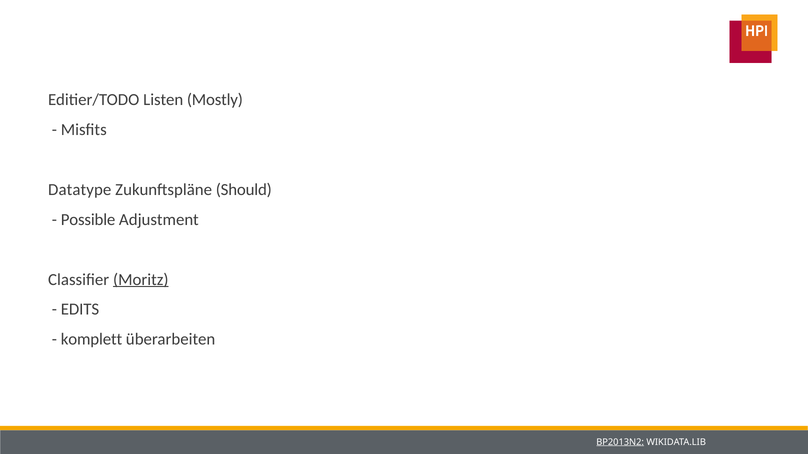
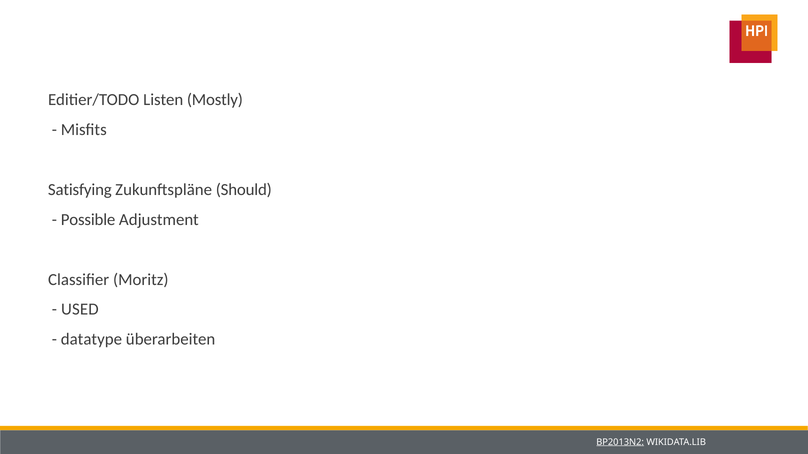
Datatype: Datatype -> Satisfying
Moritz underline: present -> none
EDITS: EDITS -> USED
komplett: komplett -> datatype
